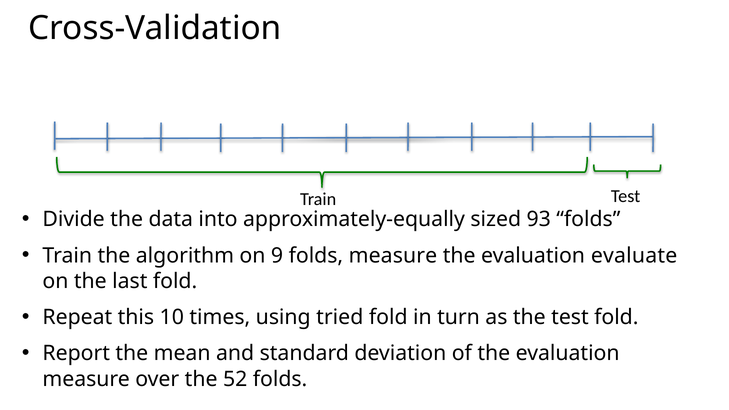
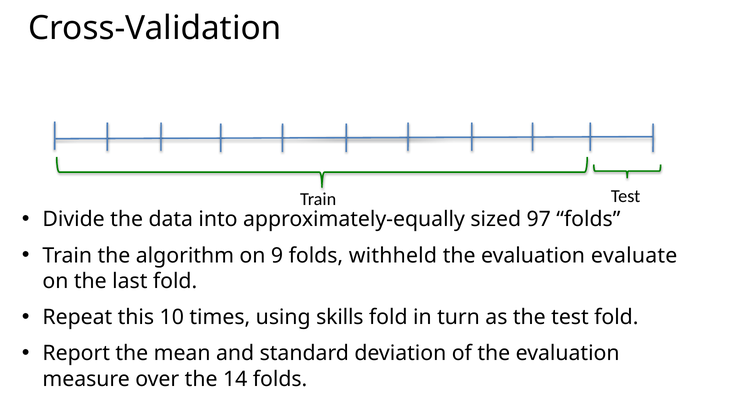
93: 93 -> 97
folds measure: measure -> withheld
tried: tried -> skills
52: 52 -> 14
